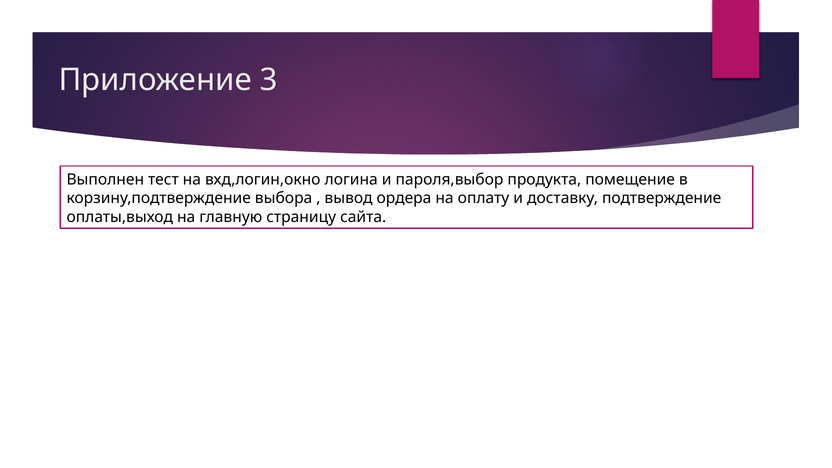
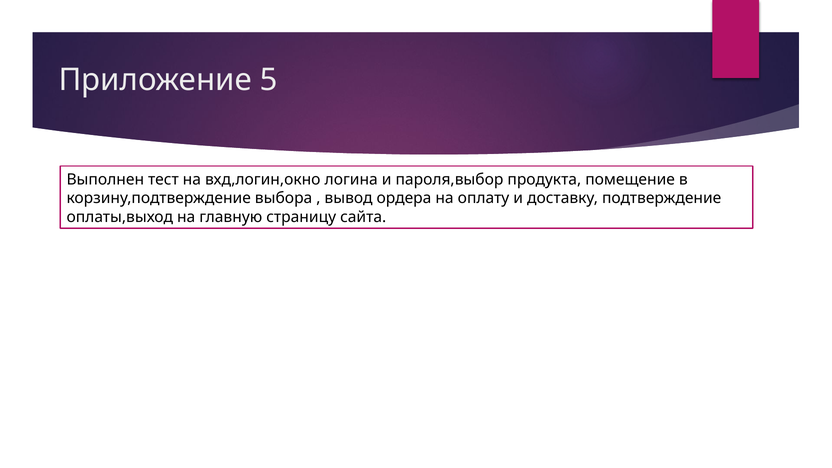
3: 3 -> 5
